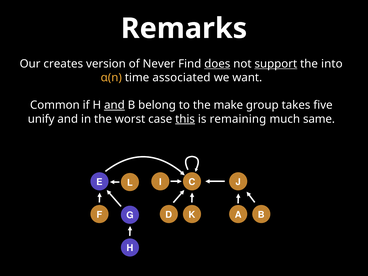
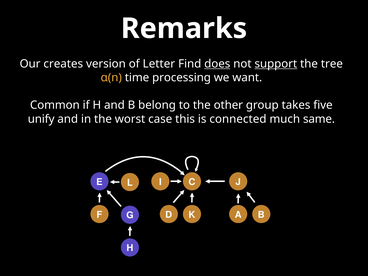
Never: Never -> Letter
into: into -> tree
associated: associated -> processing
and at (114, 105) underline: present -> none
make: make -> other
this underline: present -> none
remaining: remaining -> connected
